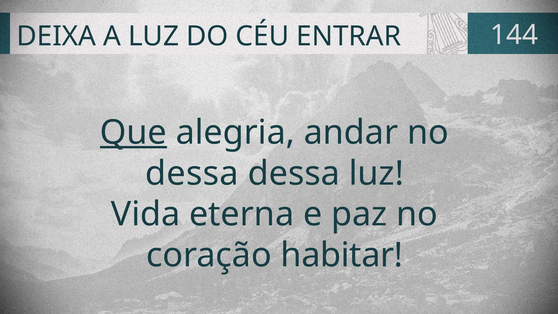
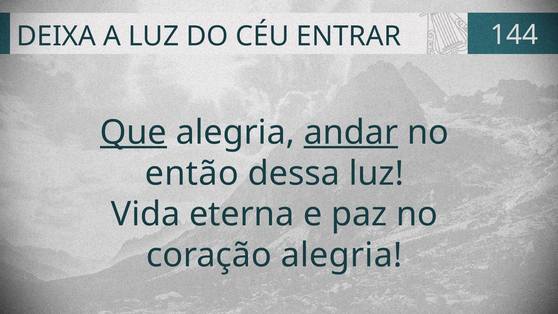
andar underline: none -> present
dessa at (192, 173): dessa -> então
coração habitar: habitar -> alegria
